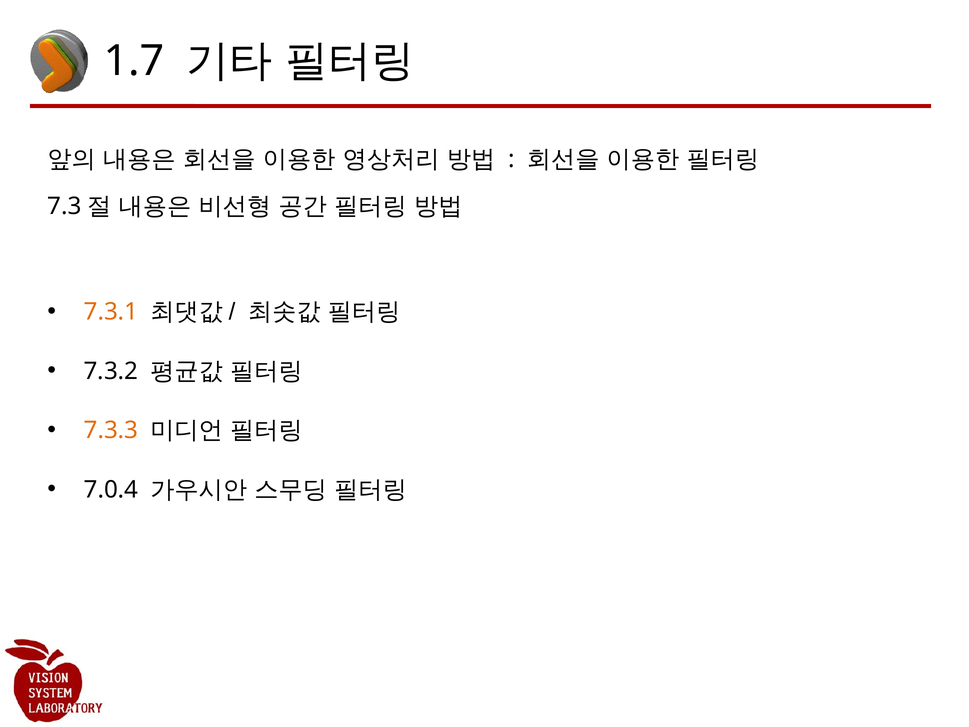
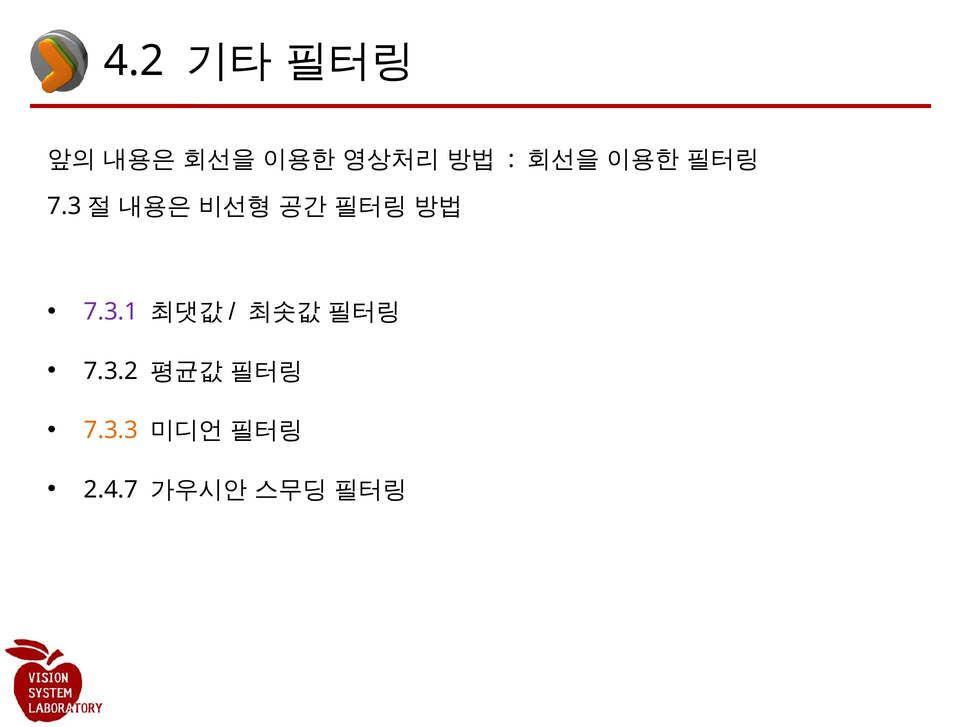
1.7: 1.7 -> 4.2
7.3.1 colour: orange -> purple
7.0.4: 7.0.4 -> 2.4.7
